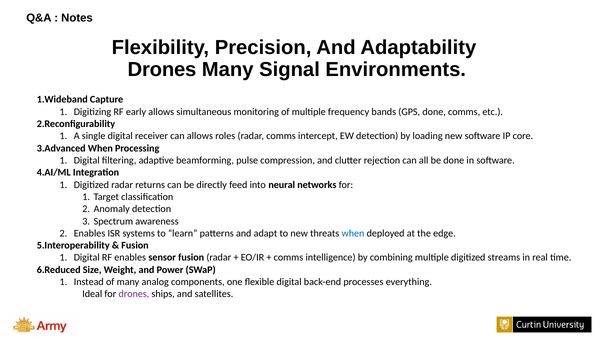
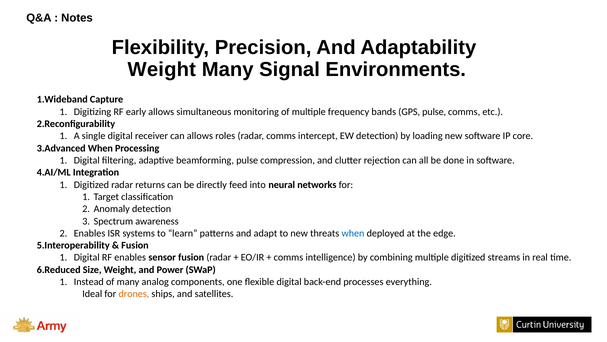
Drones at (162, 69): Drones -> Weight
GPS done: done -> pulse
drones at (134, 294) colour: purple -> orange
